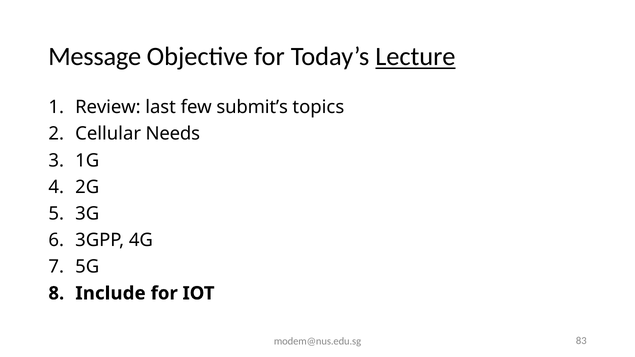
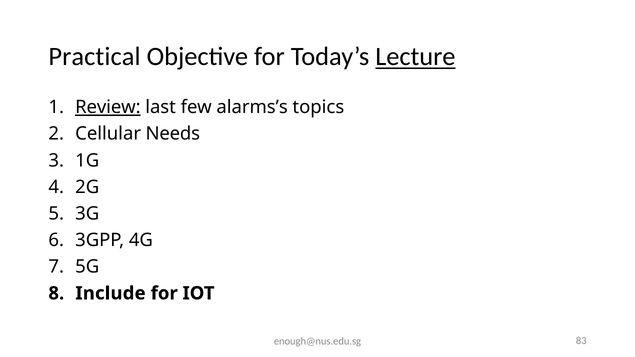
Message: Message -> Practical
Review underline: none -> present
submit’s: submit’s -> alarms’s
modem@nus.edu.sg: modem@nus.edu.sg -> enough@nus.edu.sg
